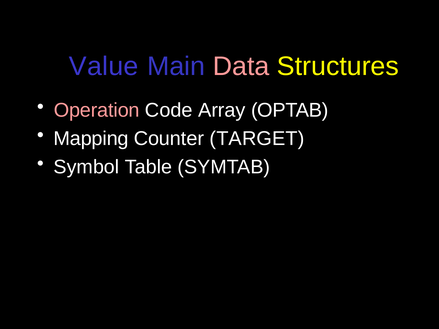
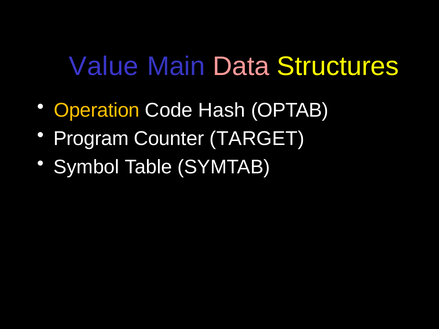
Operation colour: pink -> yellow
Array: Array -> Hash
Mapping: Mapping -> Program
